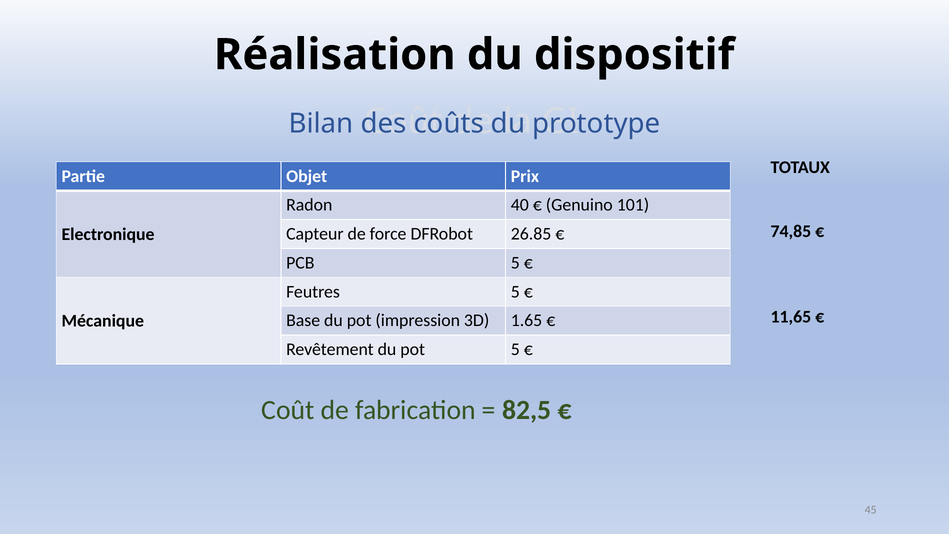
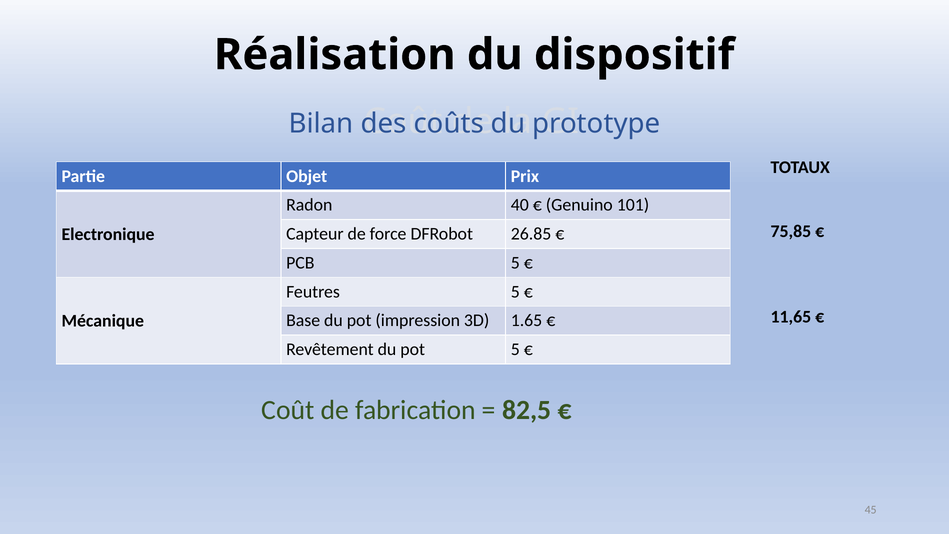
74,85: 74,85 -> 75,85
